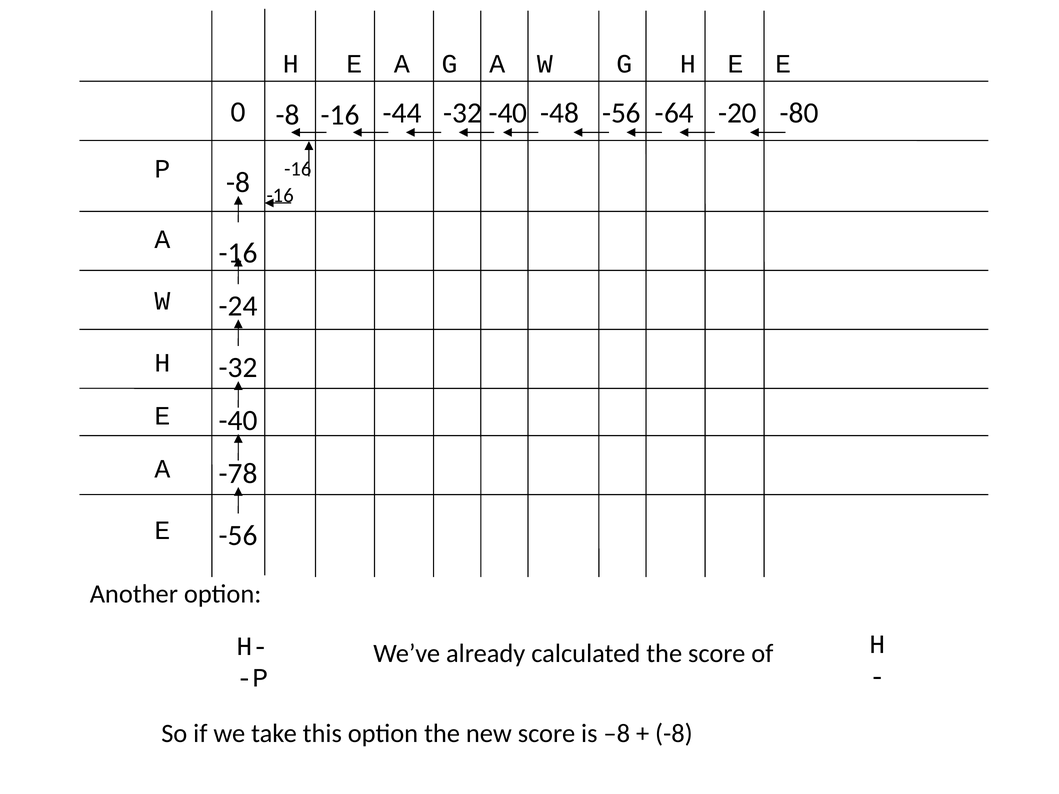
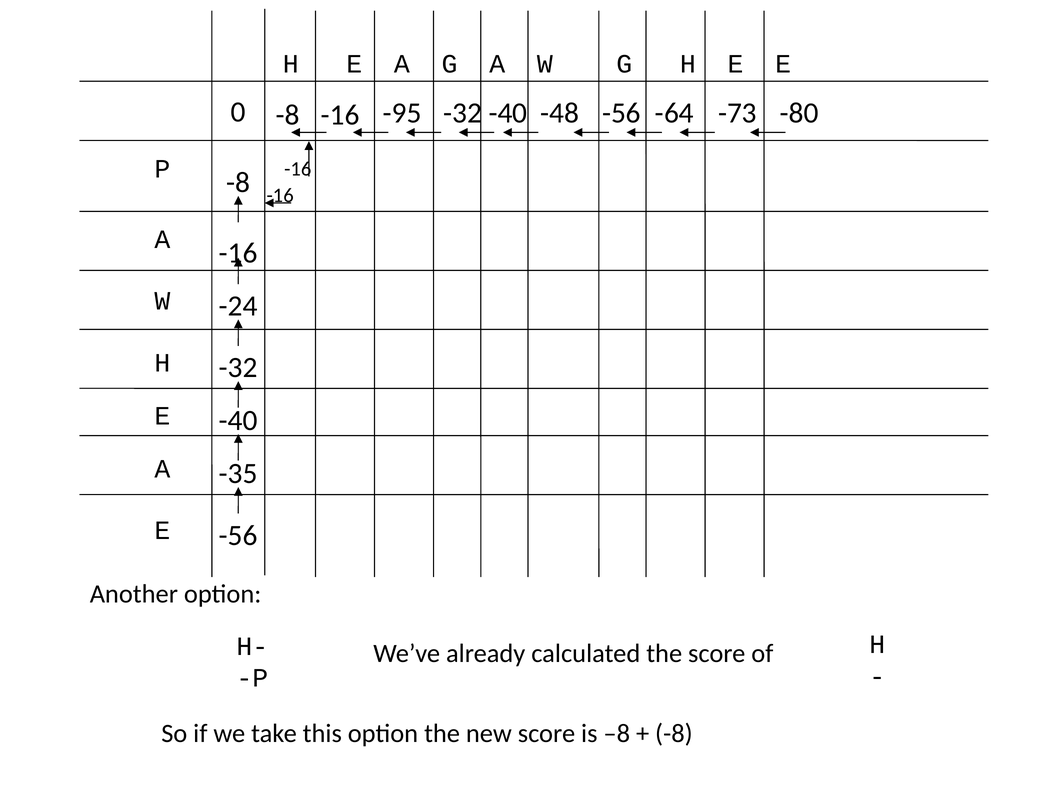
-44: -44 -> -95
-20: -20 -> -73
-78: -78 -> -35
